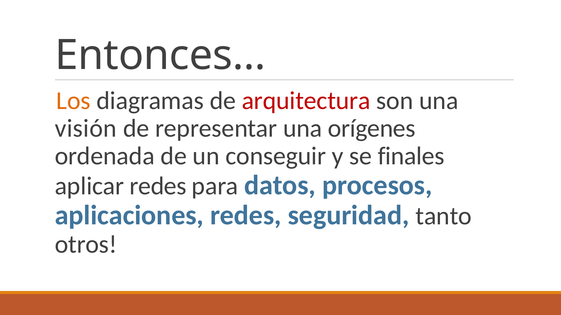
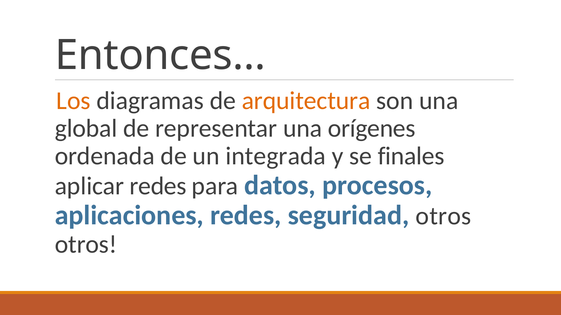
arquitectura colour: red -> orange
visión: visión -> global
conseguir: conseguir -> integrada
seguridad tanto: tanto -> otros
